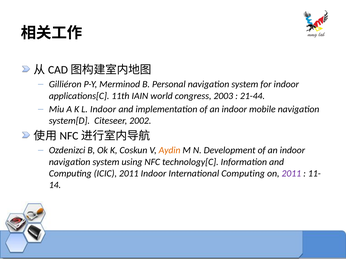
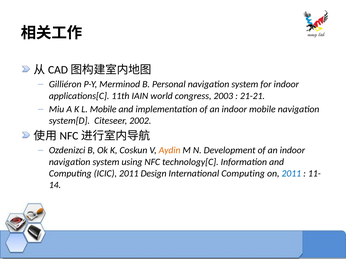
21-44: 21-44 -> 21-21
L Indoor: Indoor -> Mobile
2011 Indoor: Indoor -> Design
2011 at (291, 174) colour: purple -> blue
